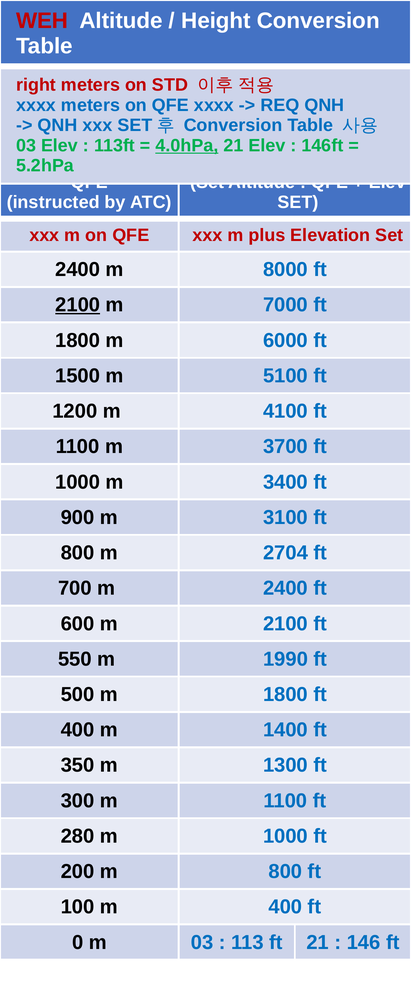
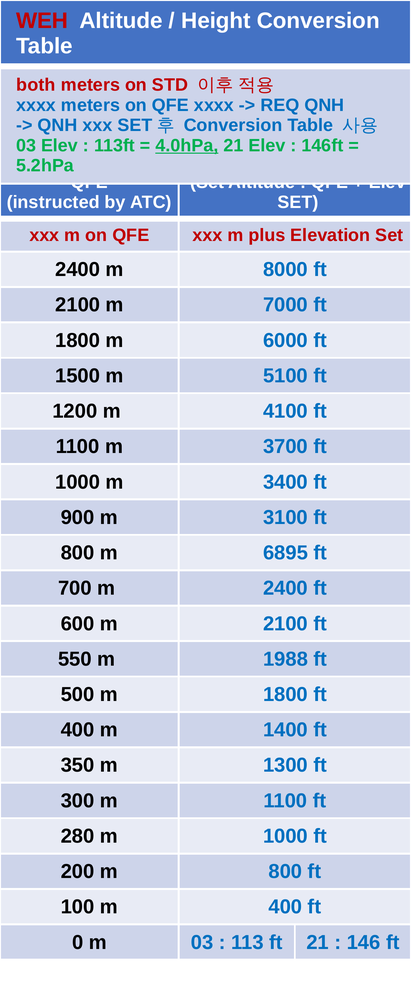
right: right -> both
2100 at (78, 305) underline: present -> none
2704: 2704 -> 6895
1990: 1990 -> 1988
